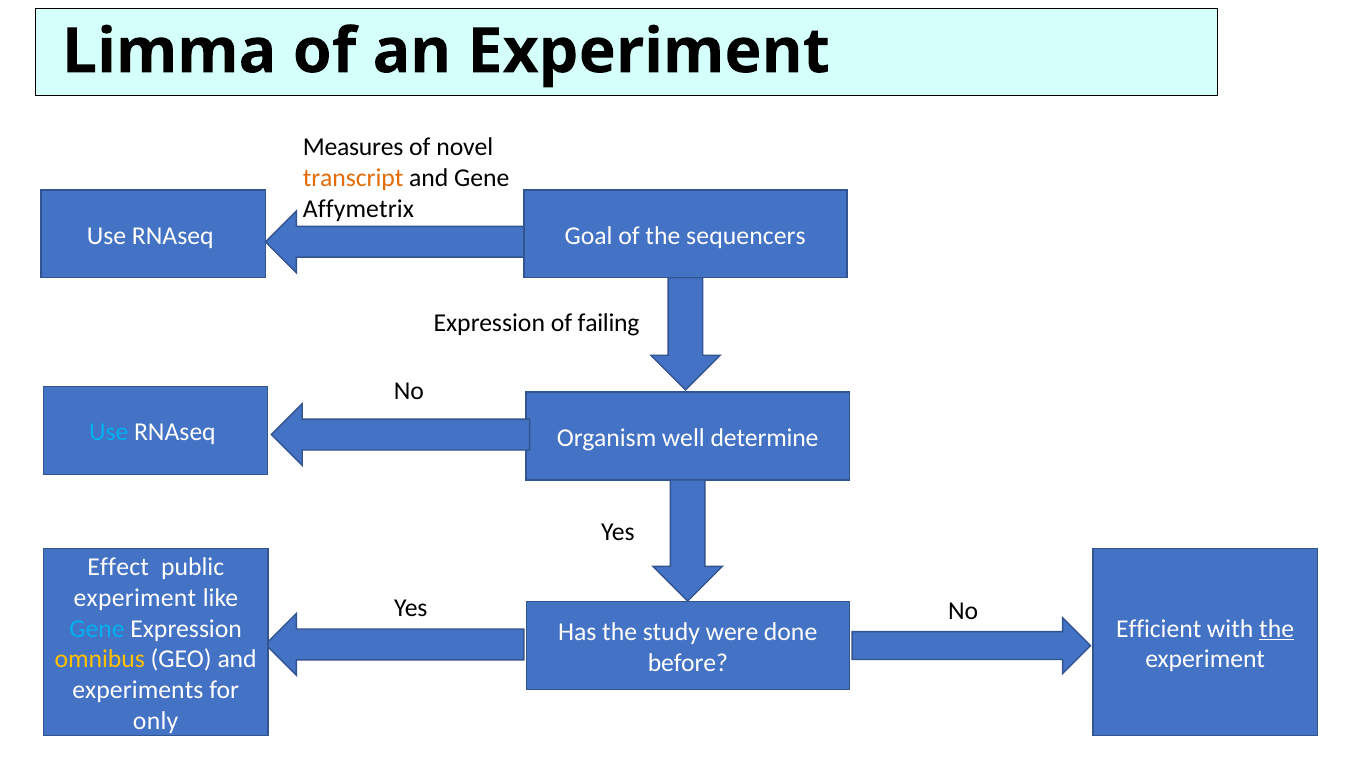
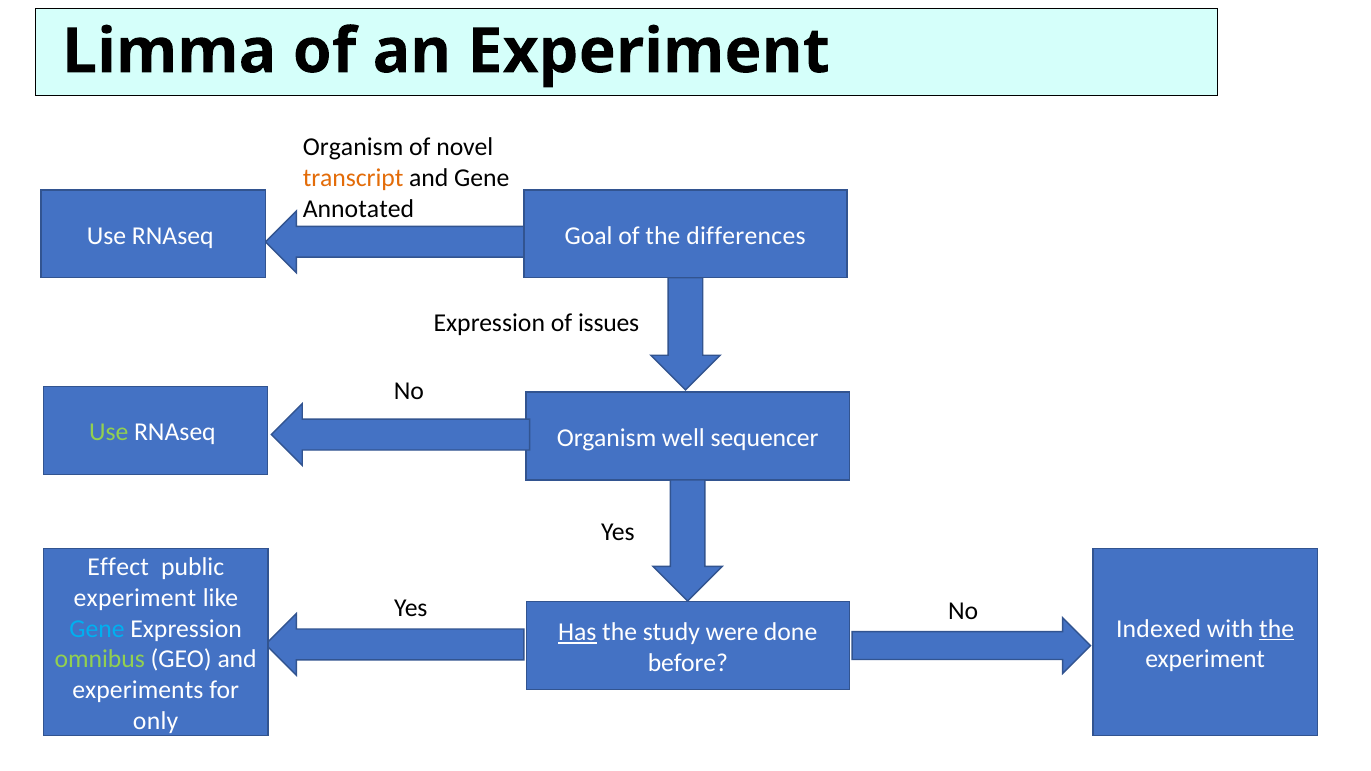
Measures at (353, 147): Measures -> Organism
Affymetrix: Affymetrix -> Annotated
sequencers: sequencers -> differences
failing: failing -> issues
Use at (109, 432) colour: light blue -> light green
determine: determine -> sequencer
Efficient: Efficient -> Indexed
Has underline: none -> present
omnibus colour: yellow -> light green
